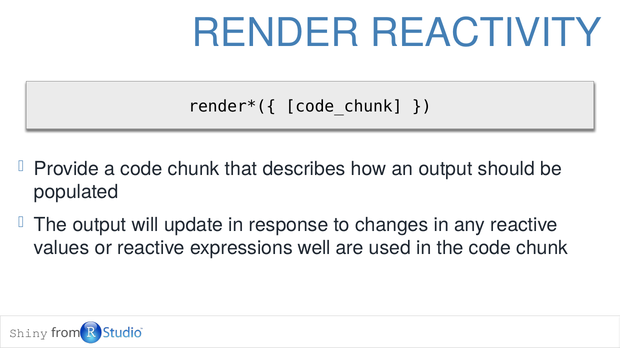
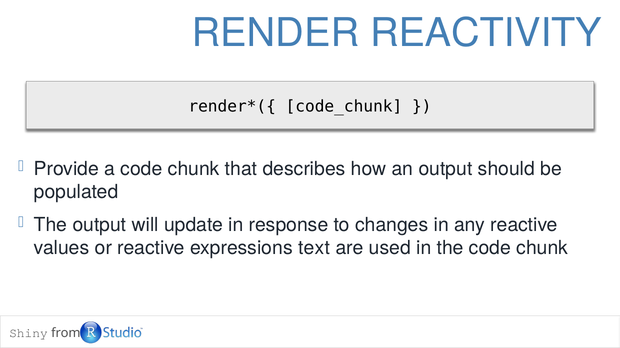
well: well -> text
